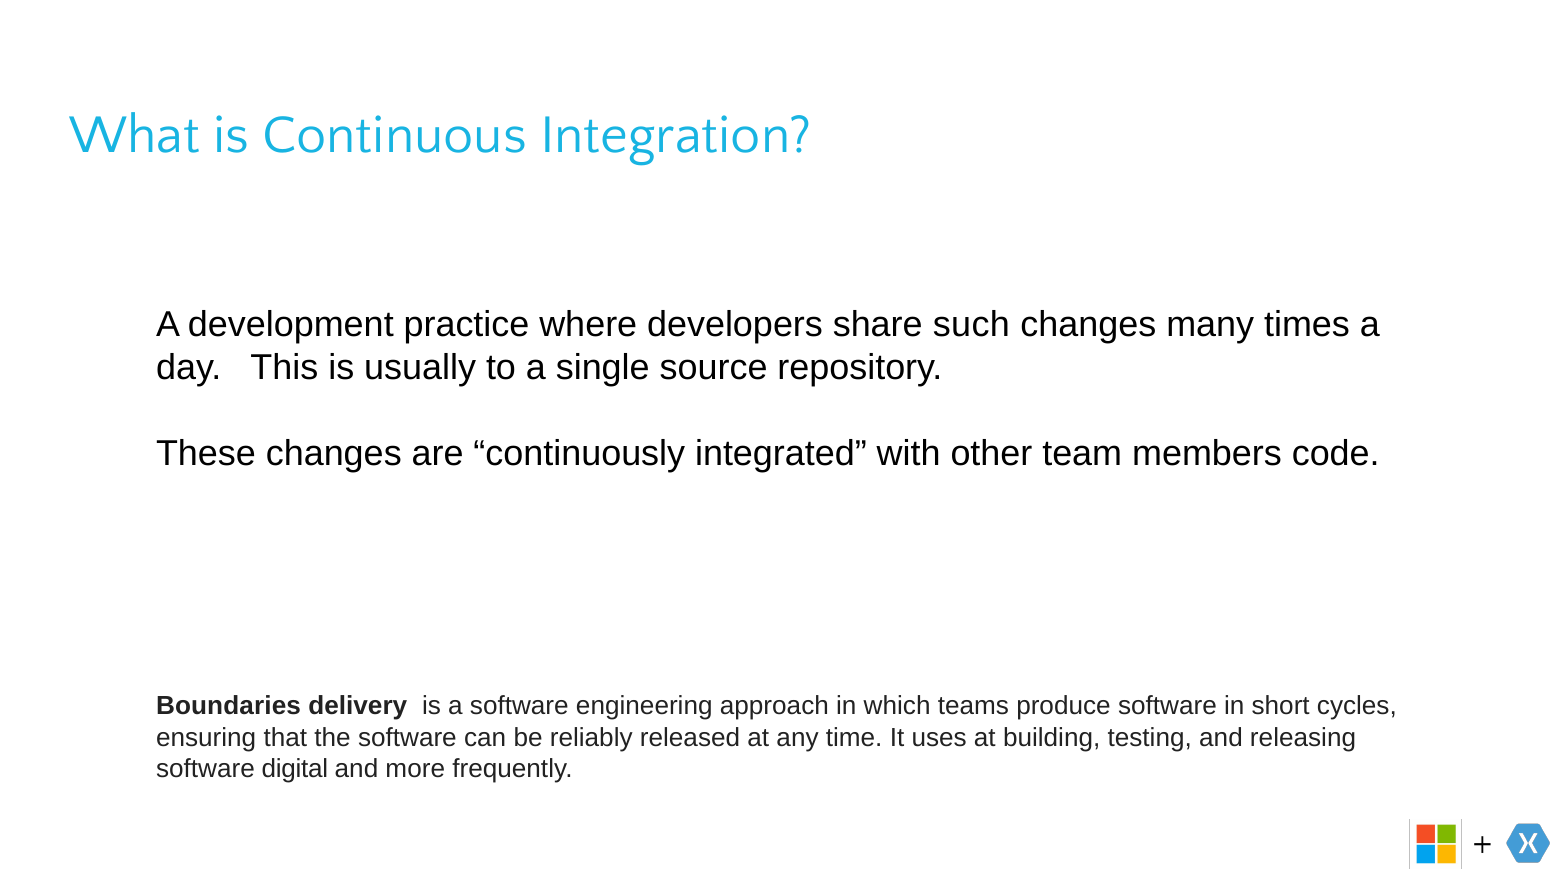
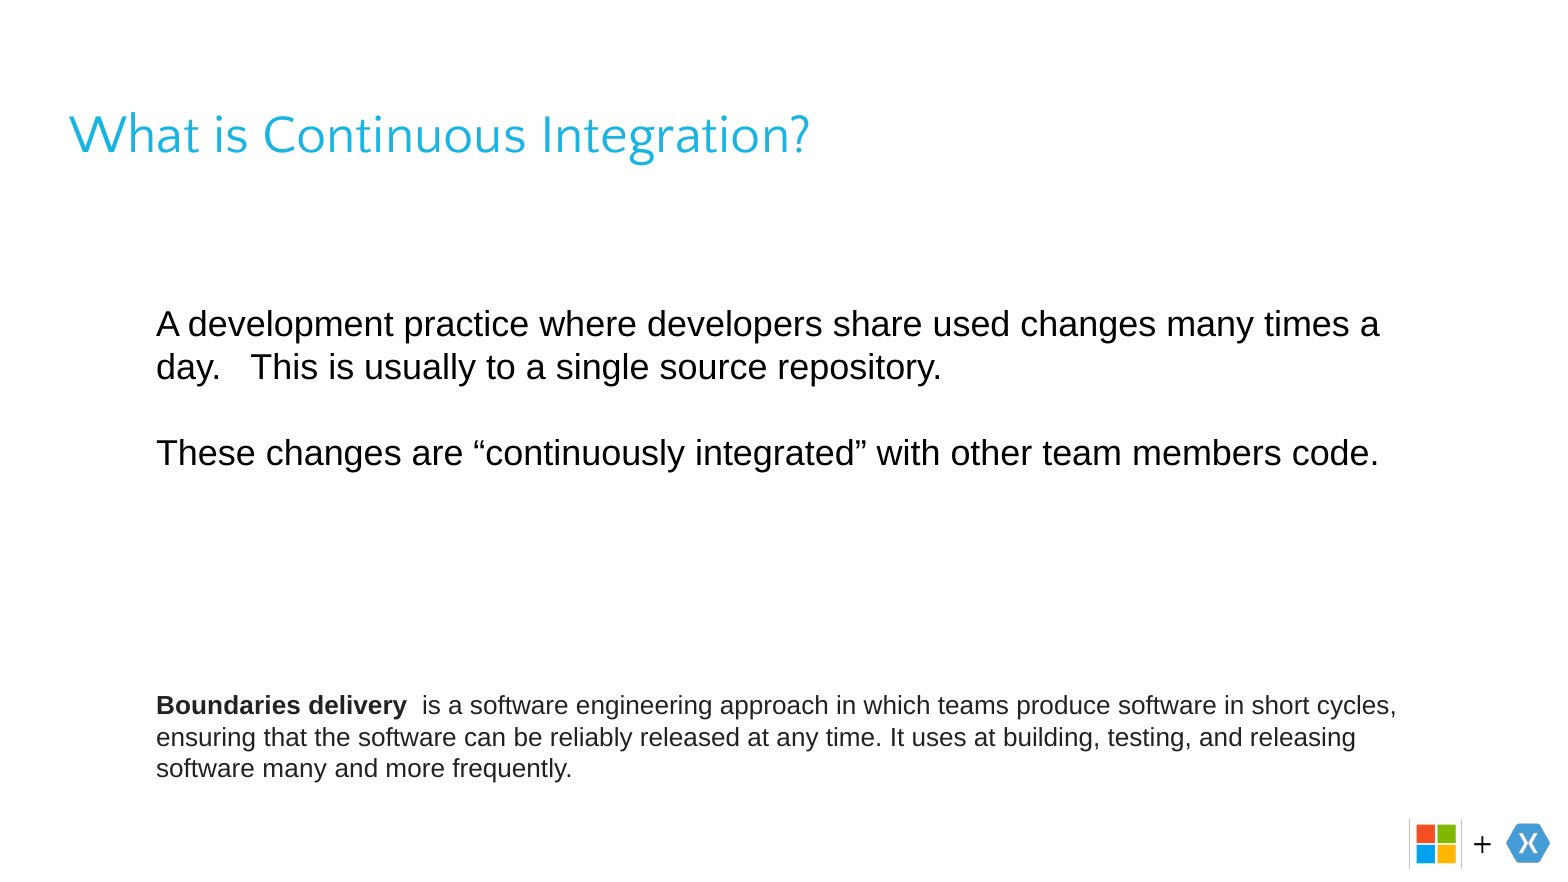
such: such -> used
software digital: digital -> many
